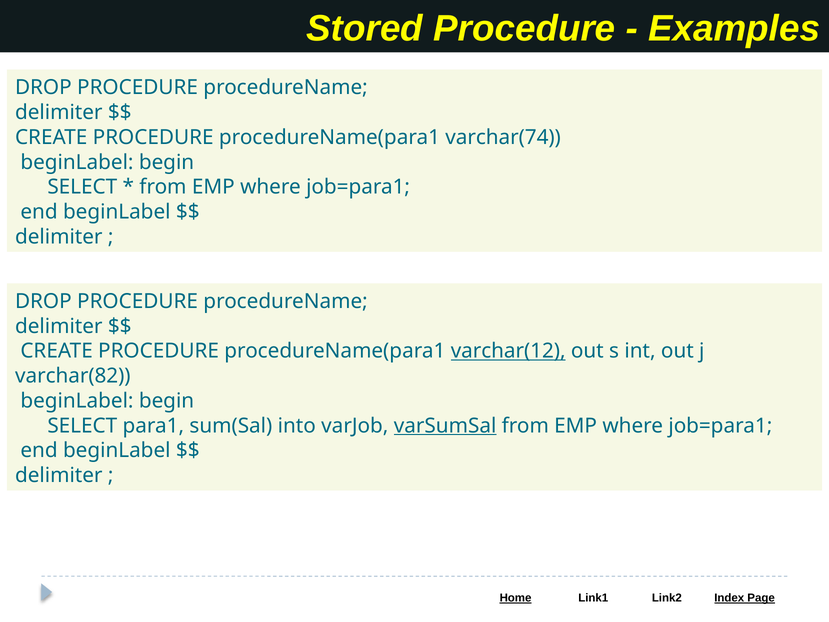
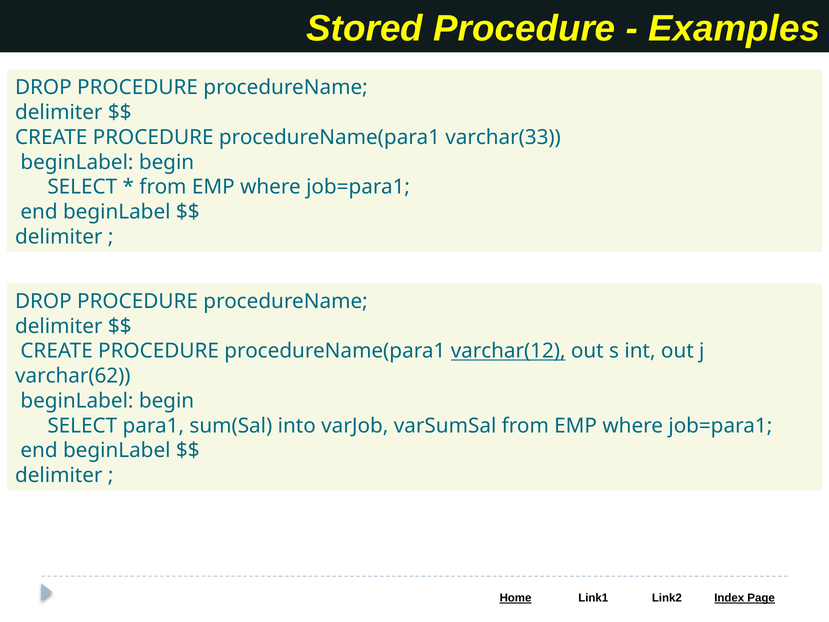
varchar(74: varchar(74 -> varchar(33
varchar(82: varchar(82 -> varchar(62
varSumSal underline: present -> none
